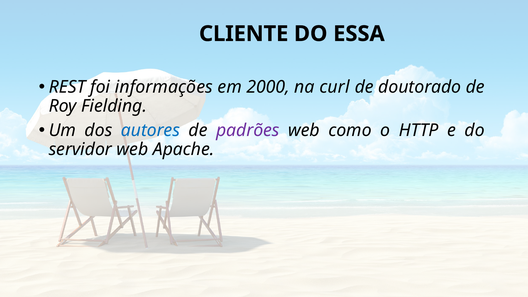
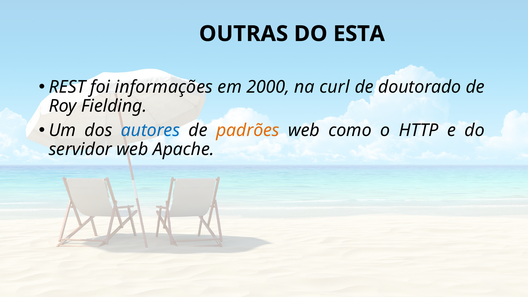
CLIENTE: CLIENTE -> OUTRAS
ESSA: ESSA -> ESTA
padrões colour: purple -> orange
